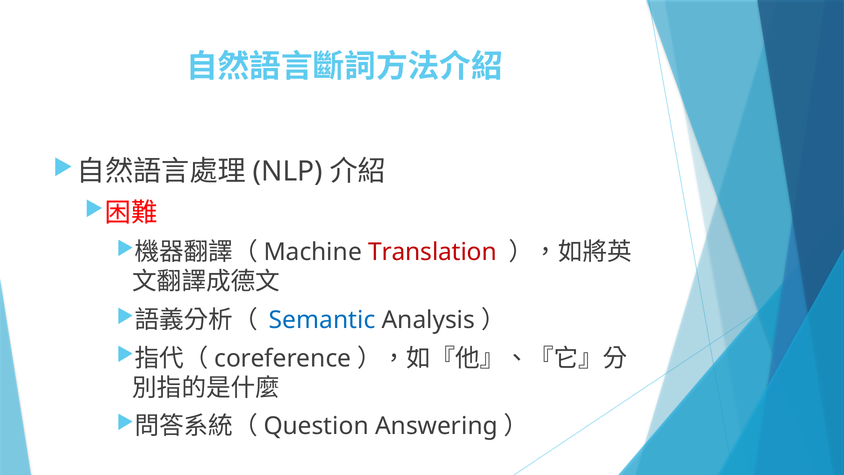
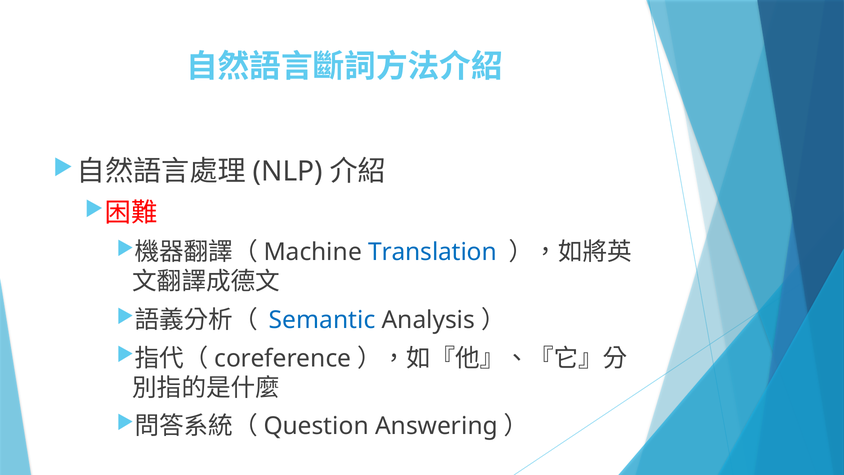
Translation colour: red -> blue
